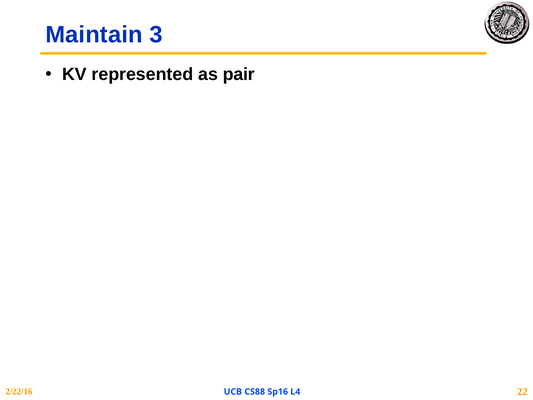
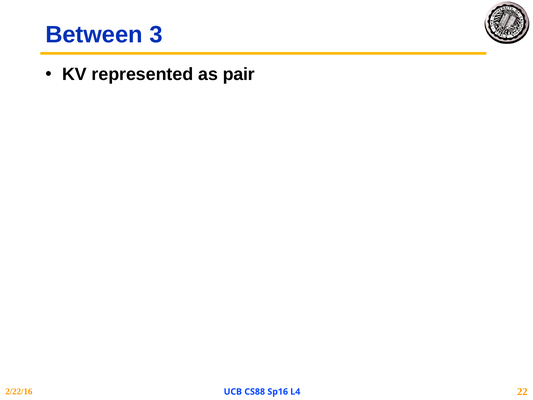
Maintain: Maintain -> Between
